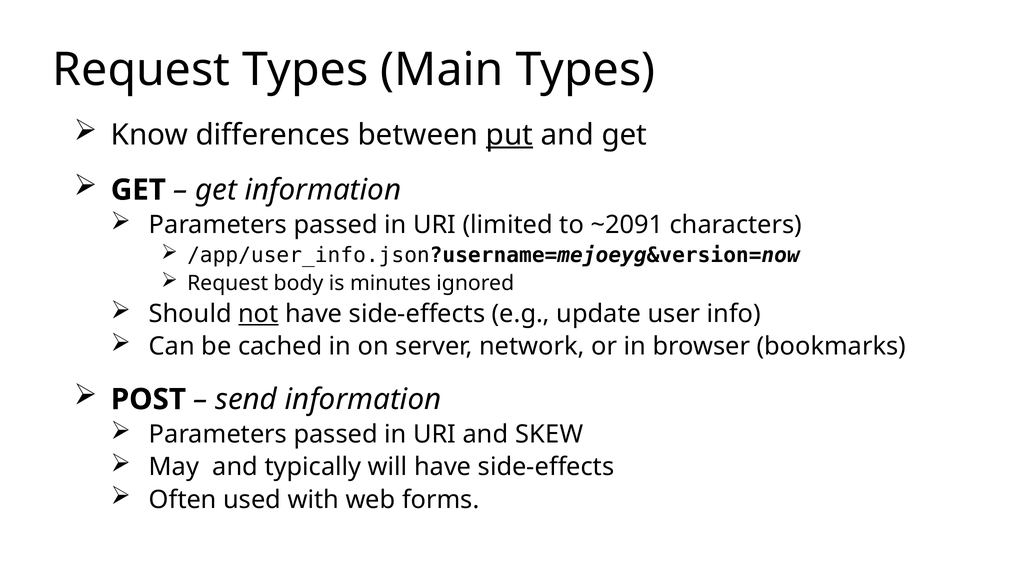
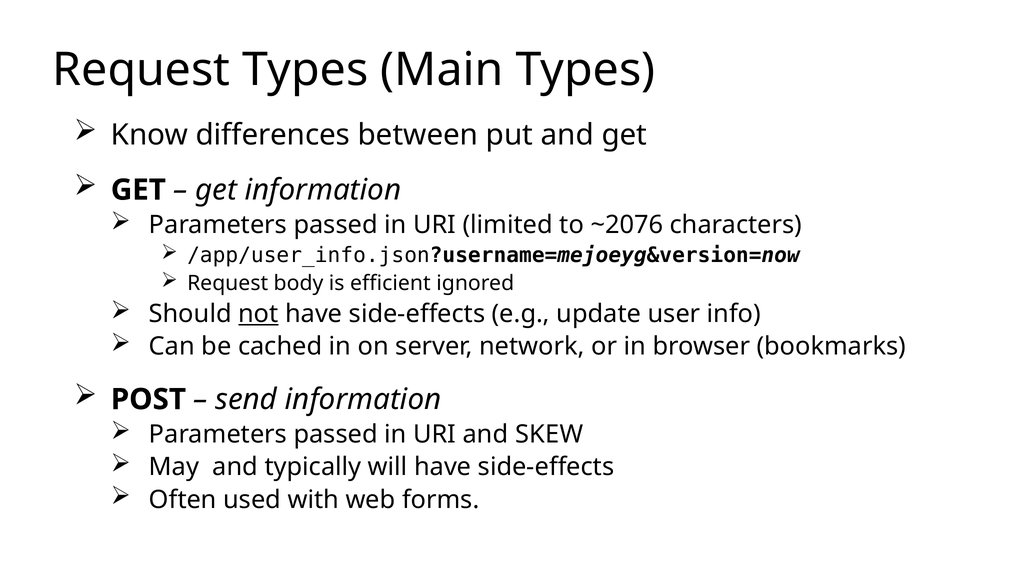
put underline: present -> none
~2091: ~2091 -> ~2076
minutes: minutes -> efficient
